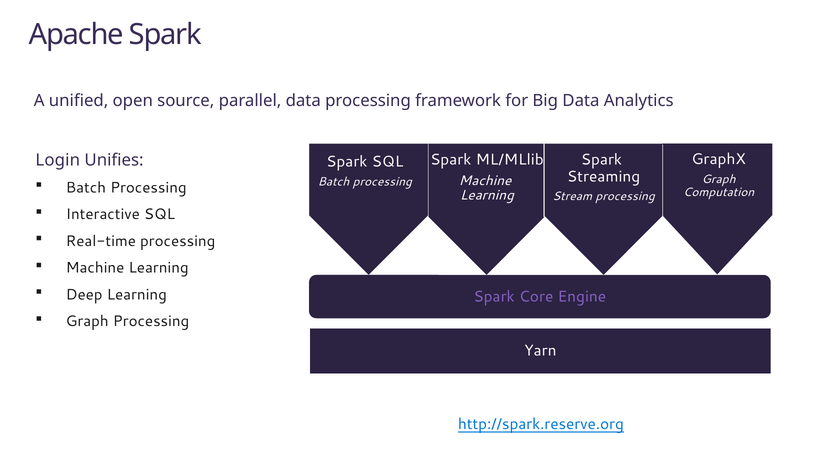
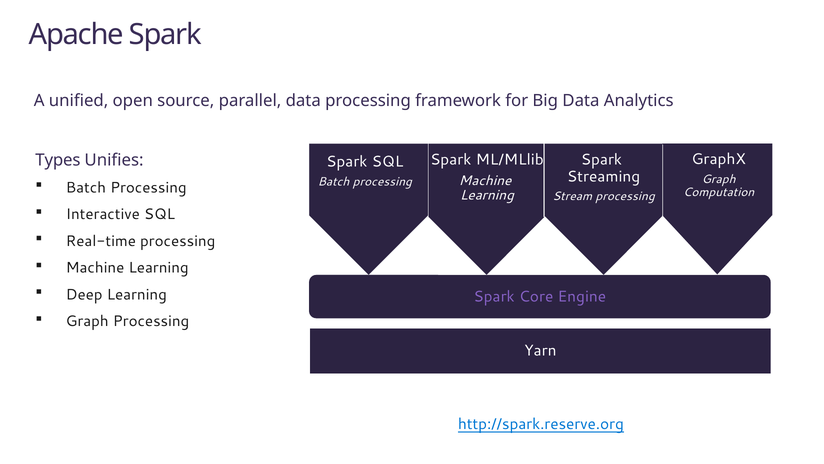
Login: Login -> Types
